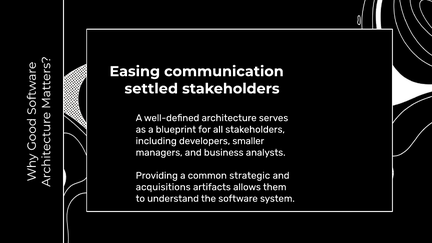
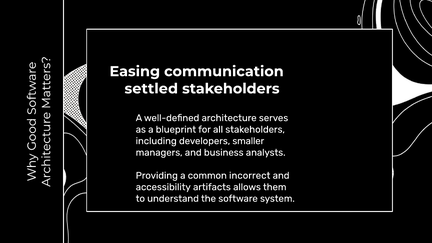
strategic: strategic -> incorrect
acquisitions: acquisitions -> accessibility
